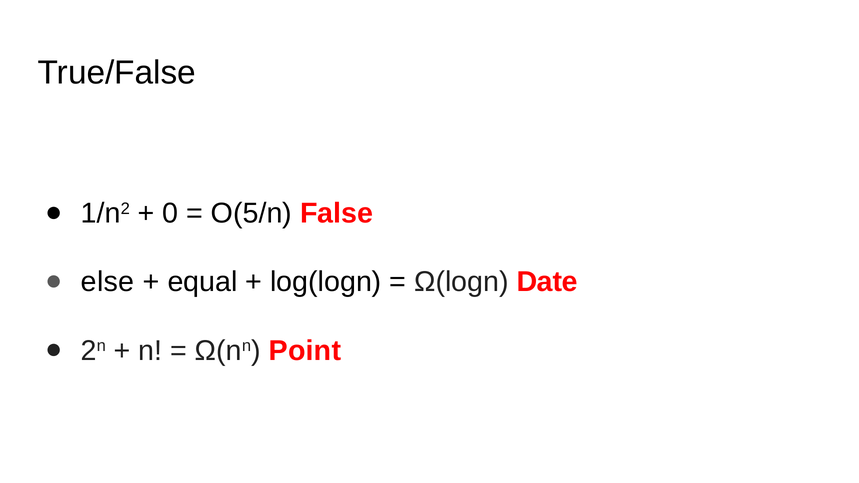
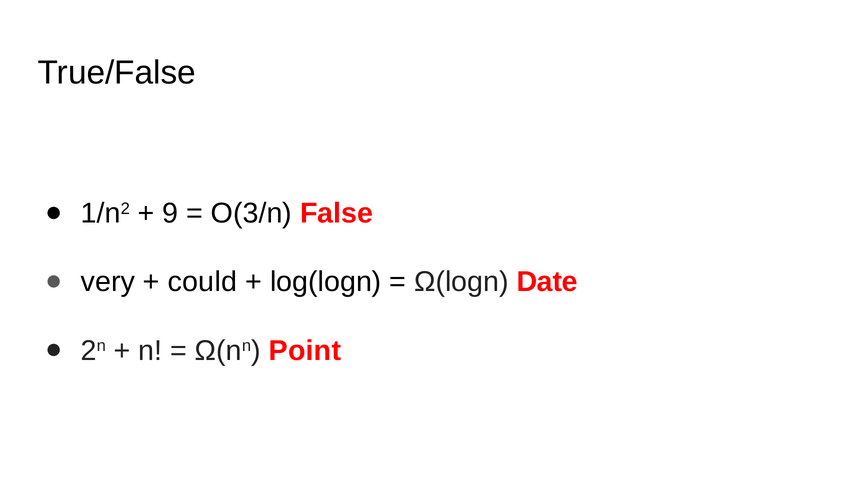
0: 0 -> 9
O(5/n: O(5/n -> O(3/n
else: else -> very
equal: equal -> could
